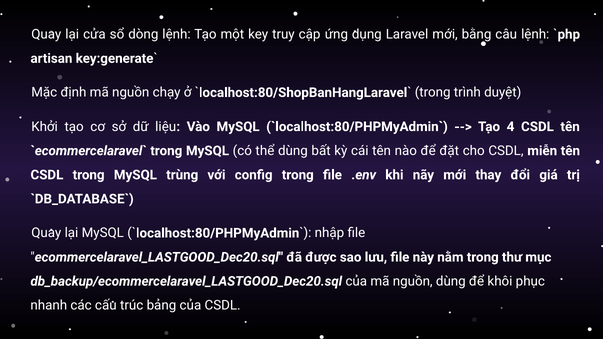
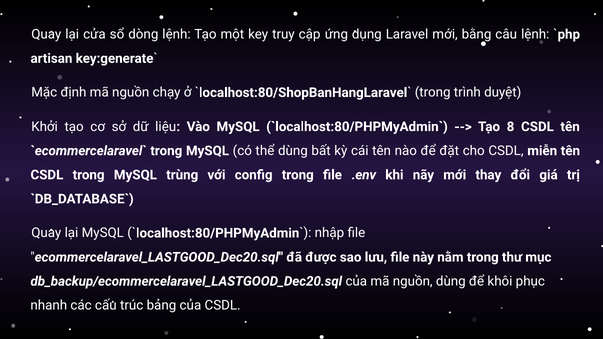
4: 4 -> 8
